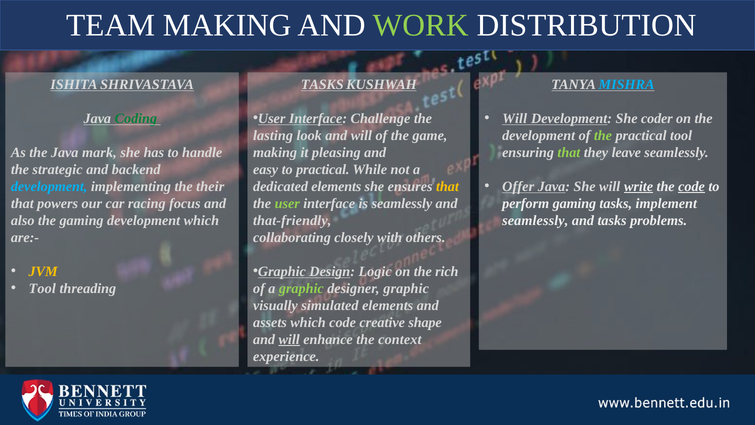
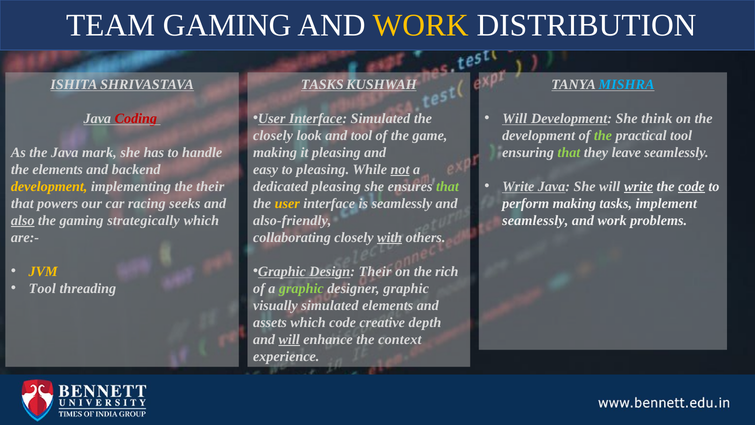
TEAM MAKING: MAKING -> GAMING
WORK at (421, 25) colour: light green -> yellow
Interface Challenge: Challenge -> Simulated
coder: coder -> think
Coding colour: green -> red
lasting at (273, 135): lasting -> closely
look and will: will -> tool
the strategic: strategic -> elements
to practical: practical -> pleasing
not underline: none -> present
Offer at (518, 186): Offer -> Write
development at (49, 186) colour: light blue -> yellow
dedicated elements: elements -> pleasing
that at (447, 186) colour: yellow -> light green
focus: focus -> seeks
user at (287, 203) colour: light green -> yellow
perform gaming: gaming -> making
also underline: none -> present
gaming development: development -> strategically
that-friendly: that-friendly -> also-friendly
tasks at (612, 220): tasks -> work
with underline: none -> present
Design Logic: Logic -> Their
shape: shape -> depth
